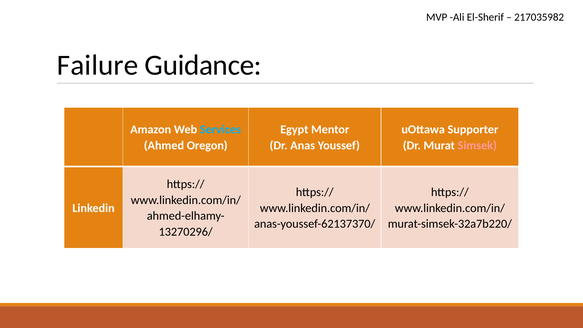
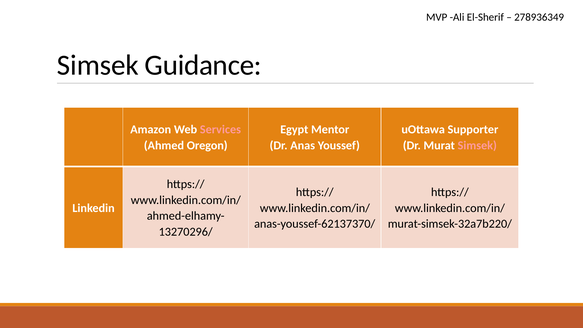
217035982: 217035982 -> 278936349
Failure at (98, 65): Failure -> Simsek
Services colour: light blue -> pink
